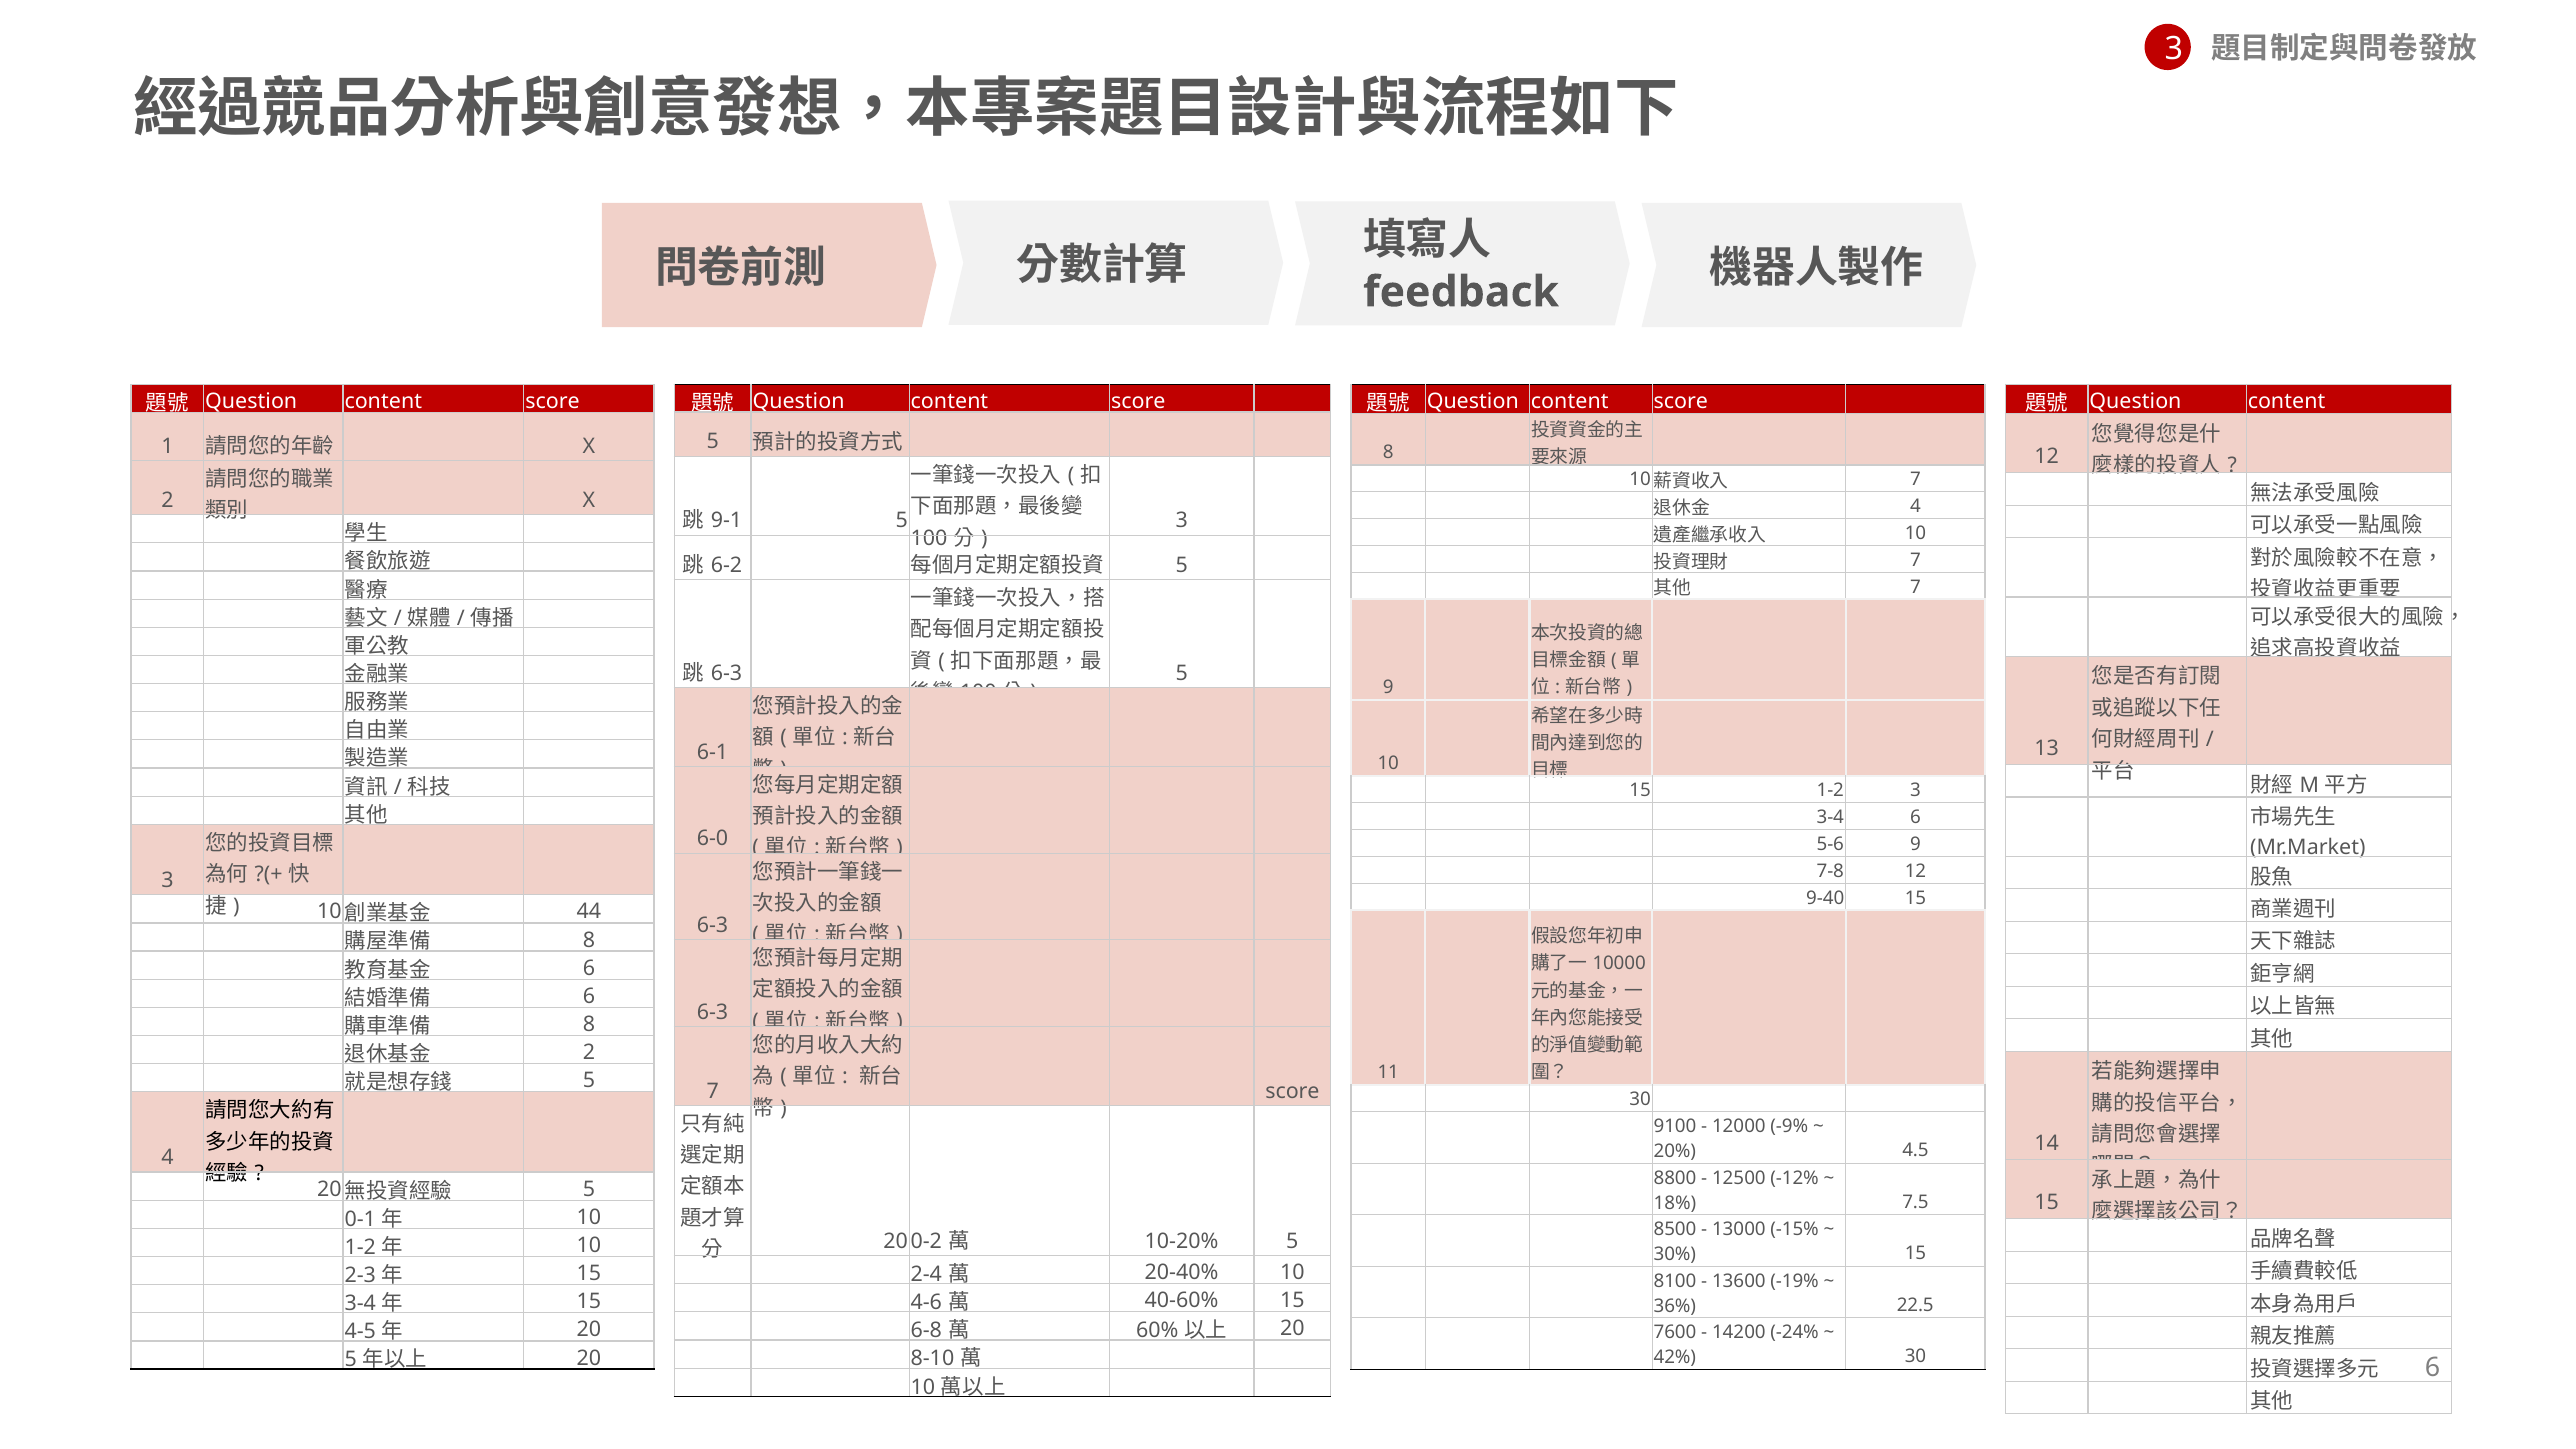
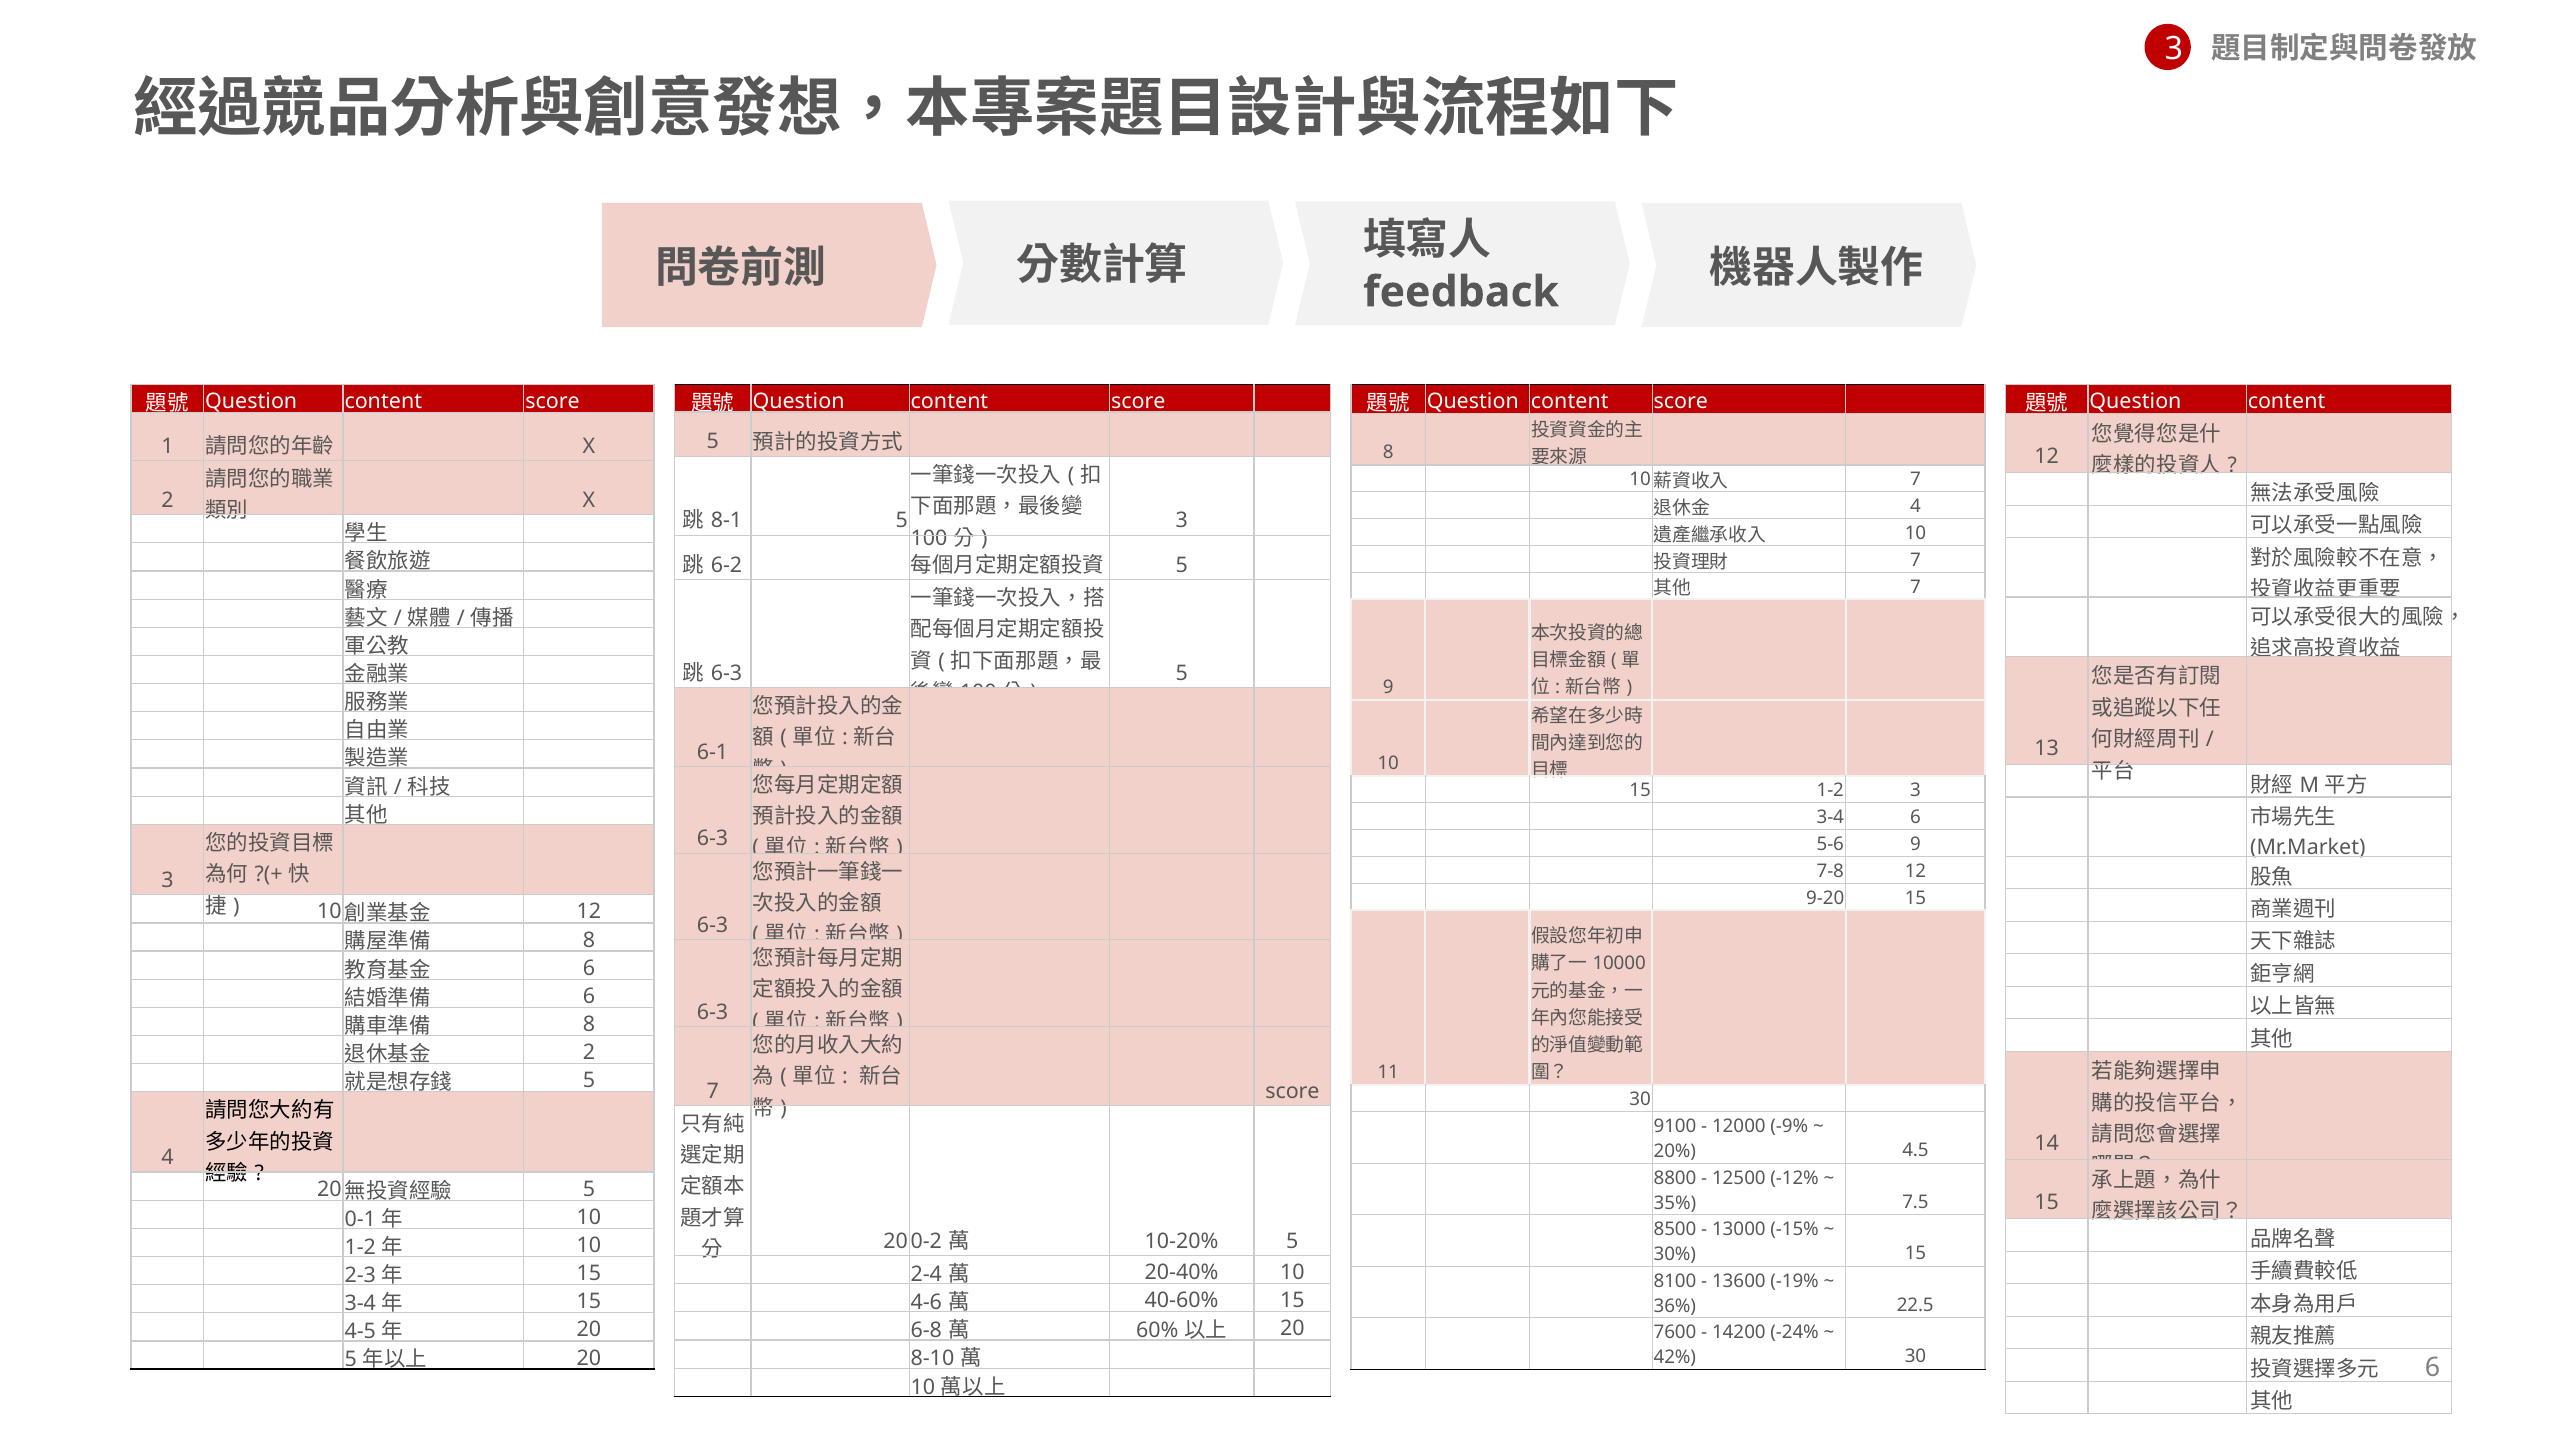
9-1: 9-1 -> 8-1
6-0 at (713, 839): 6-0 -> 6-3
9-40: 9-40 -> 9-20
44 at (589, 912): 44 -> 12
18%: 18% -> 35%
